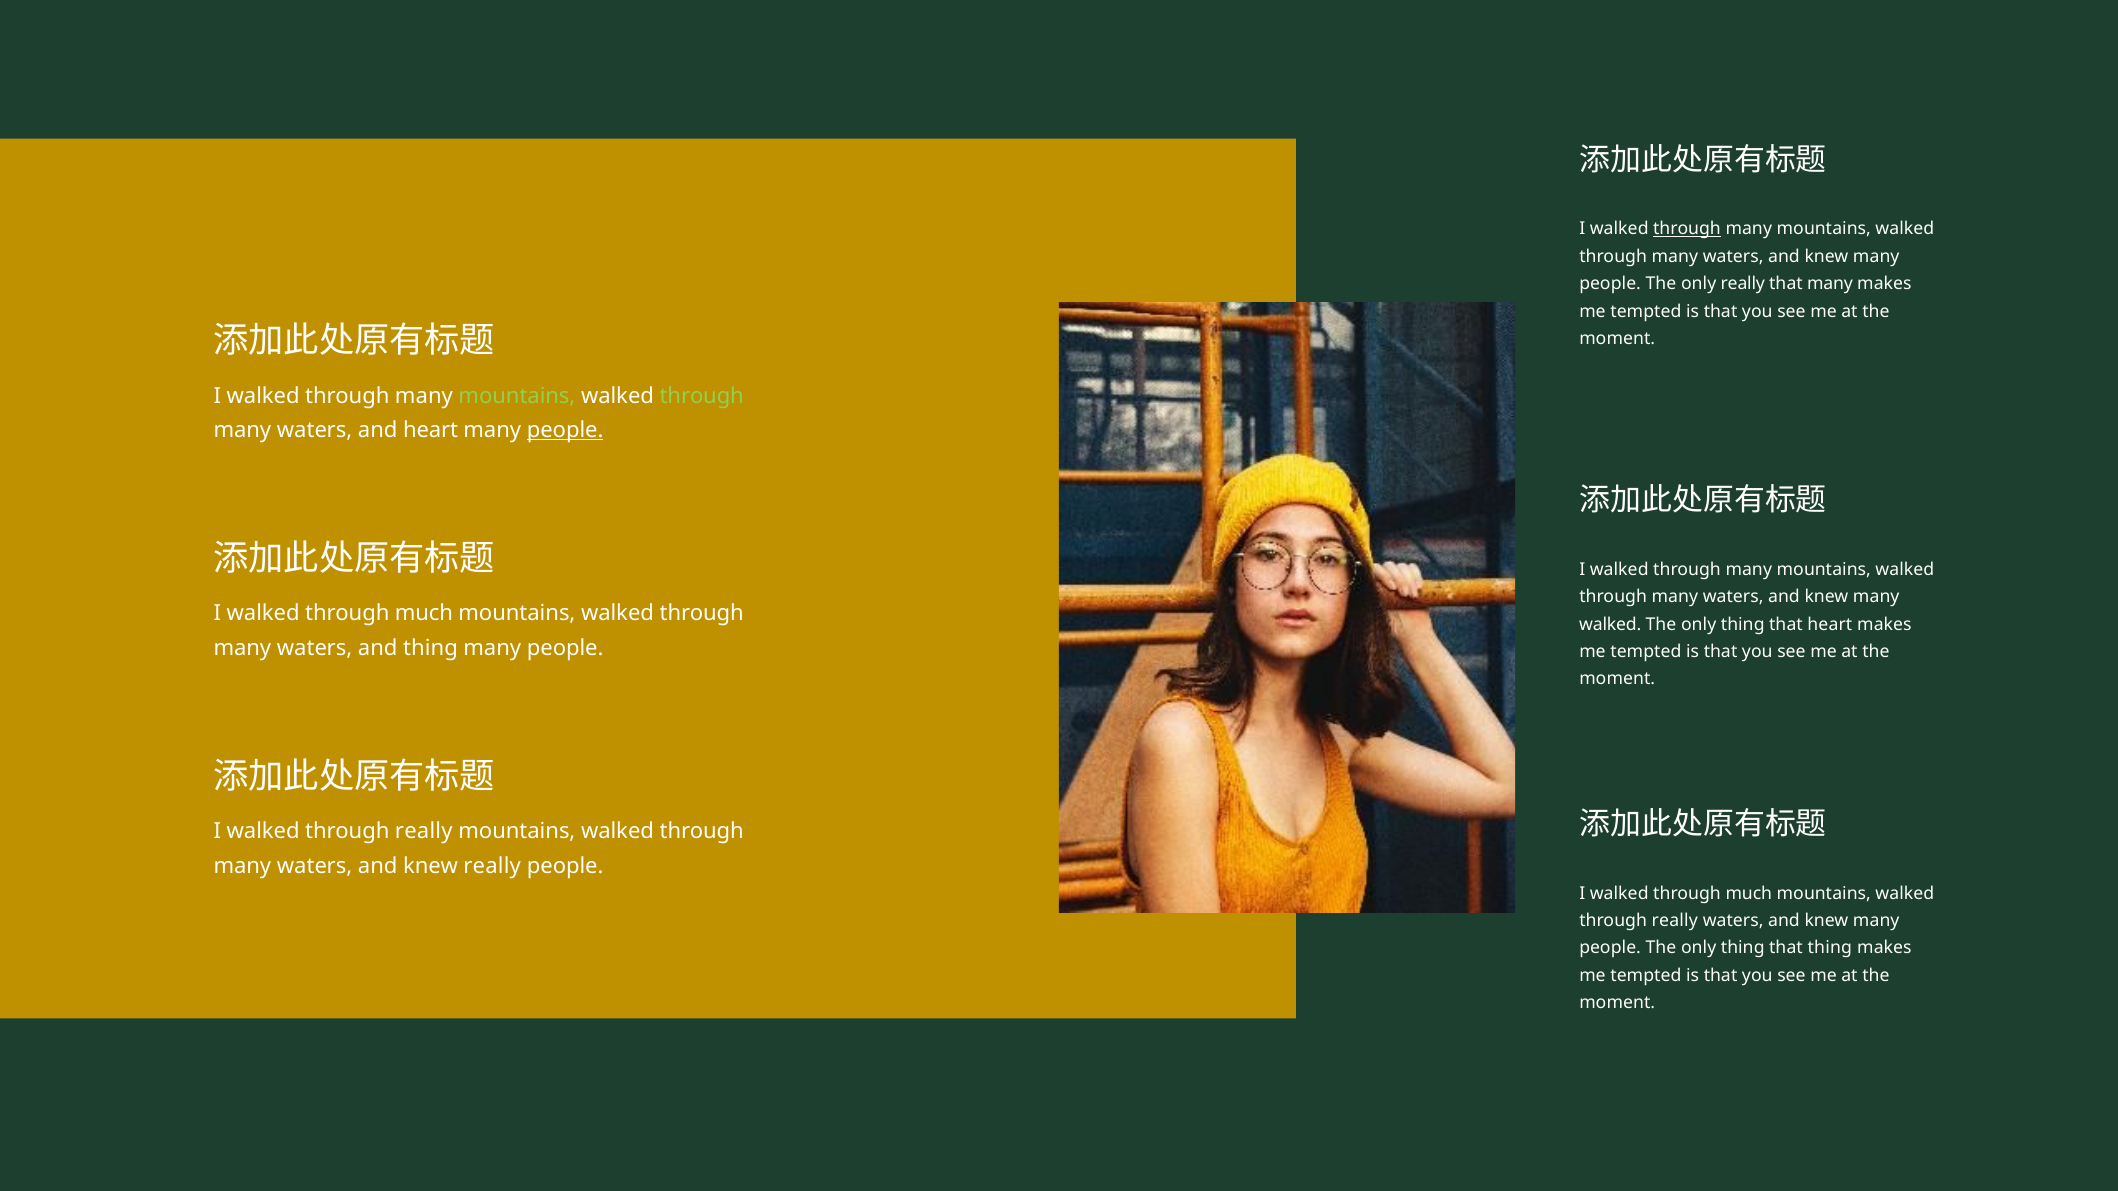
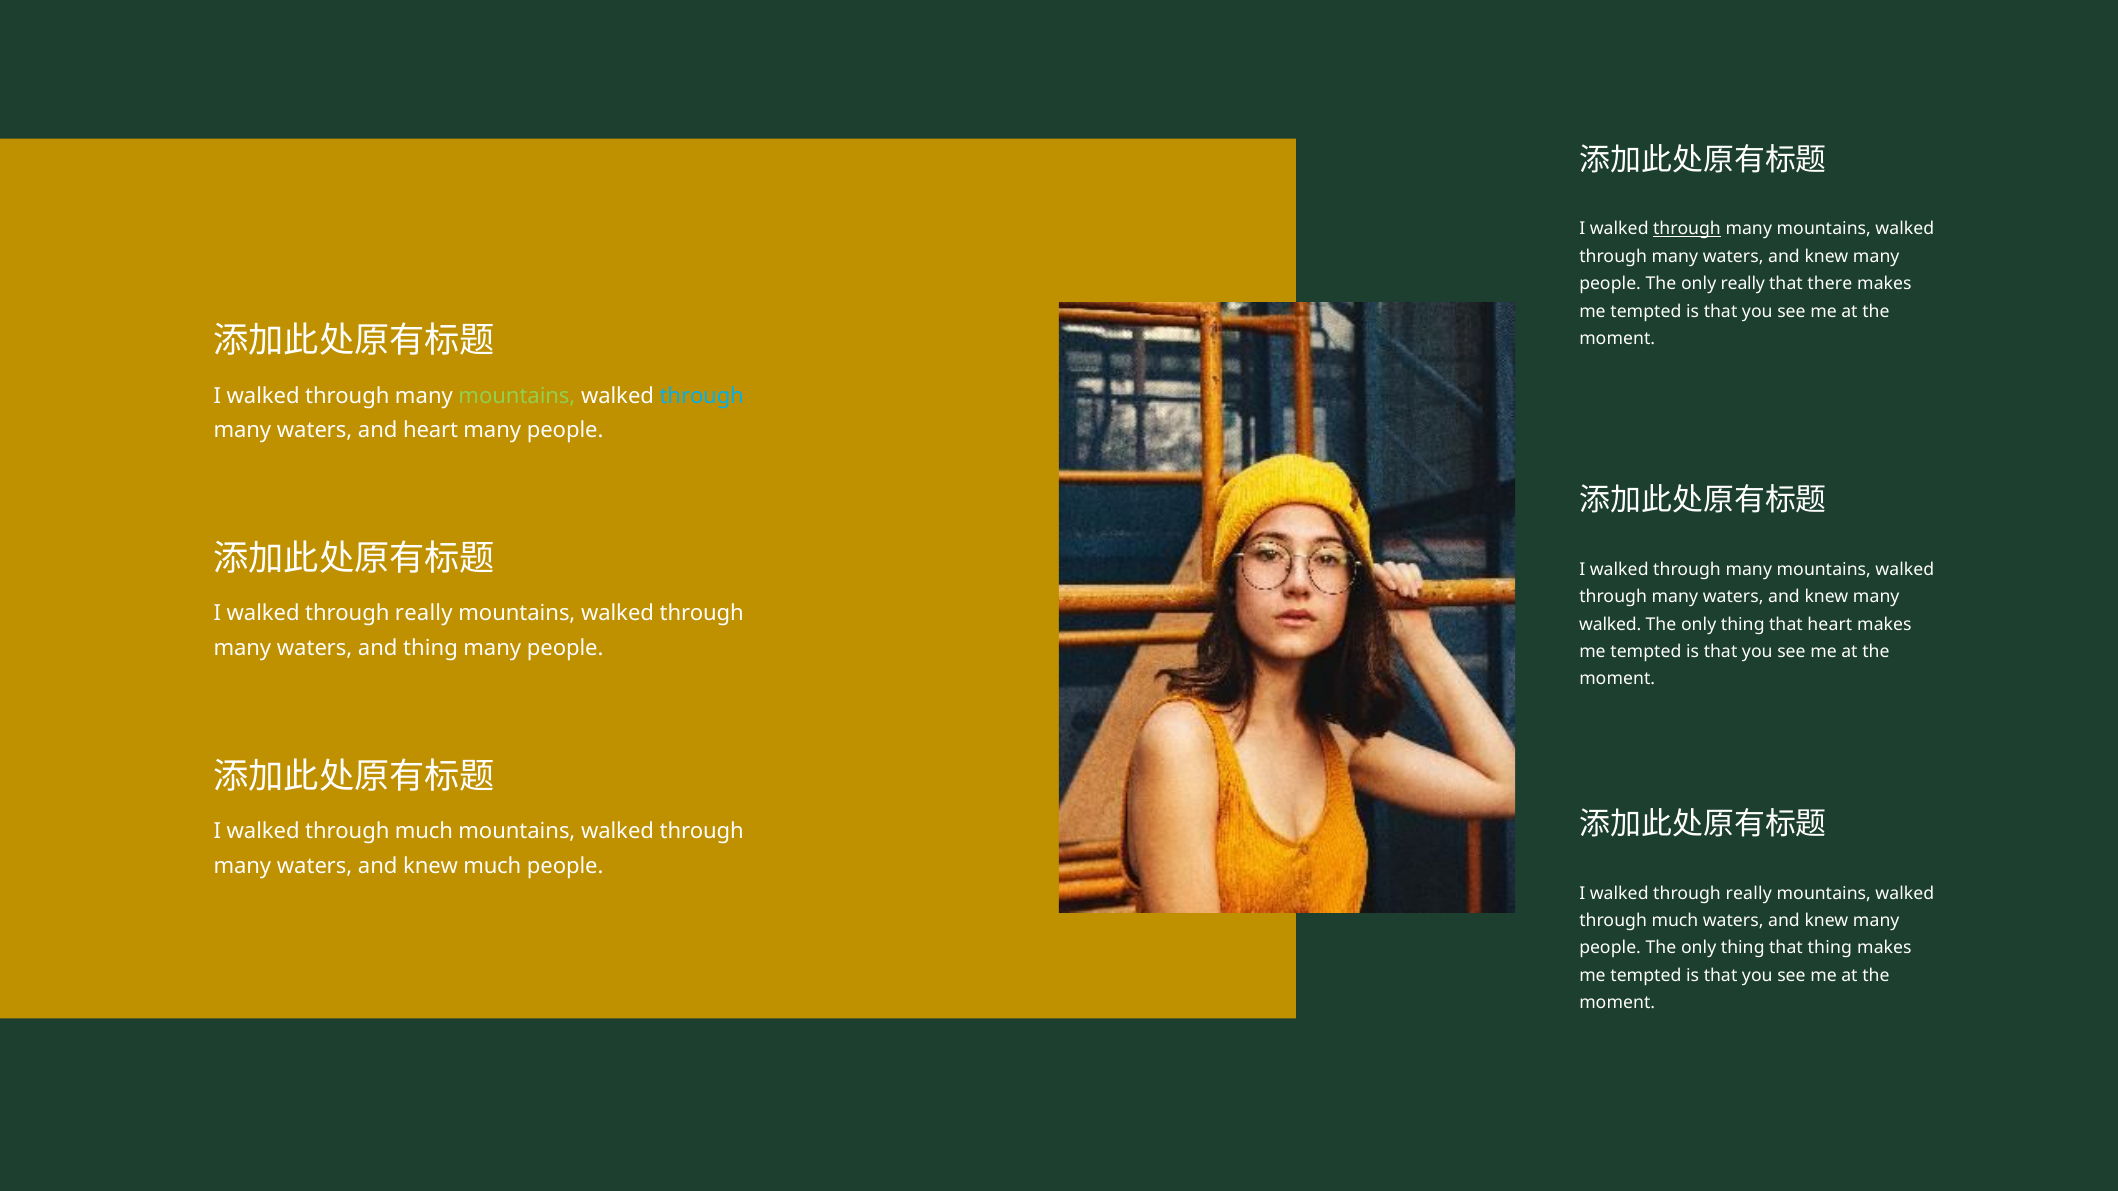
that many: many -> there
through at (702, 396) colour: light green -> light blue
people at (565, 430) underline: present -> none
much at (424, 614): much -> really
I walked through really: really -> much
knew really: really -> much
much at (1749, 893): much -> really
really at (1675, 921): really -> much
